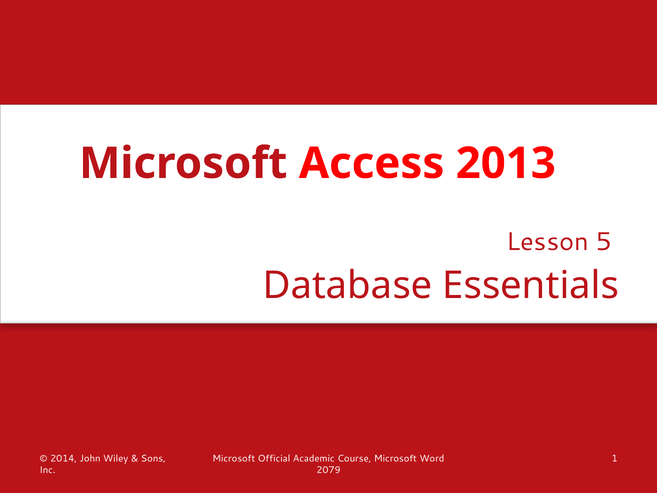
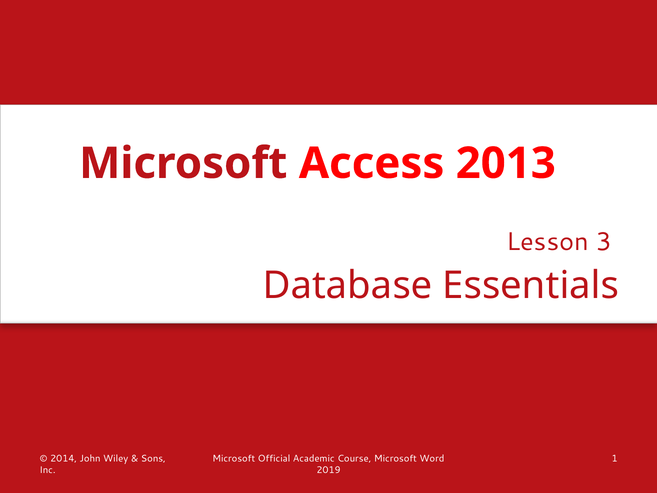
5: 5 -> 3
2079: 2079 -> 2019
